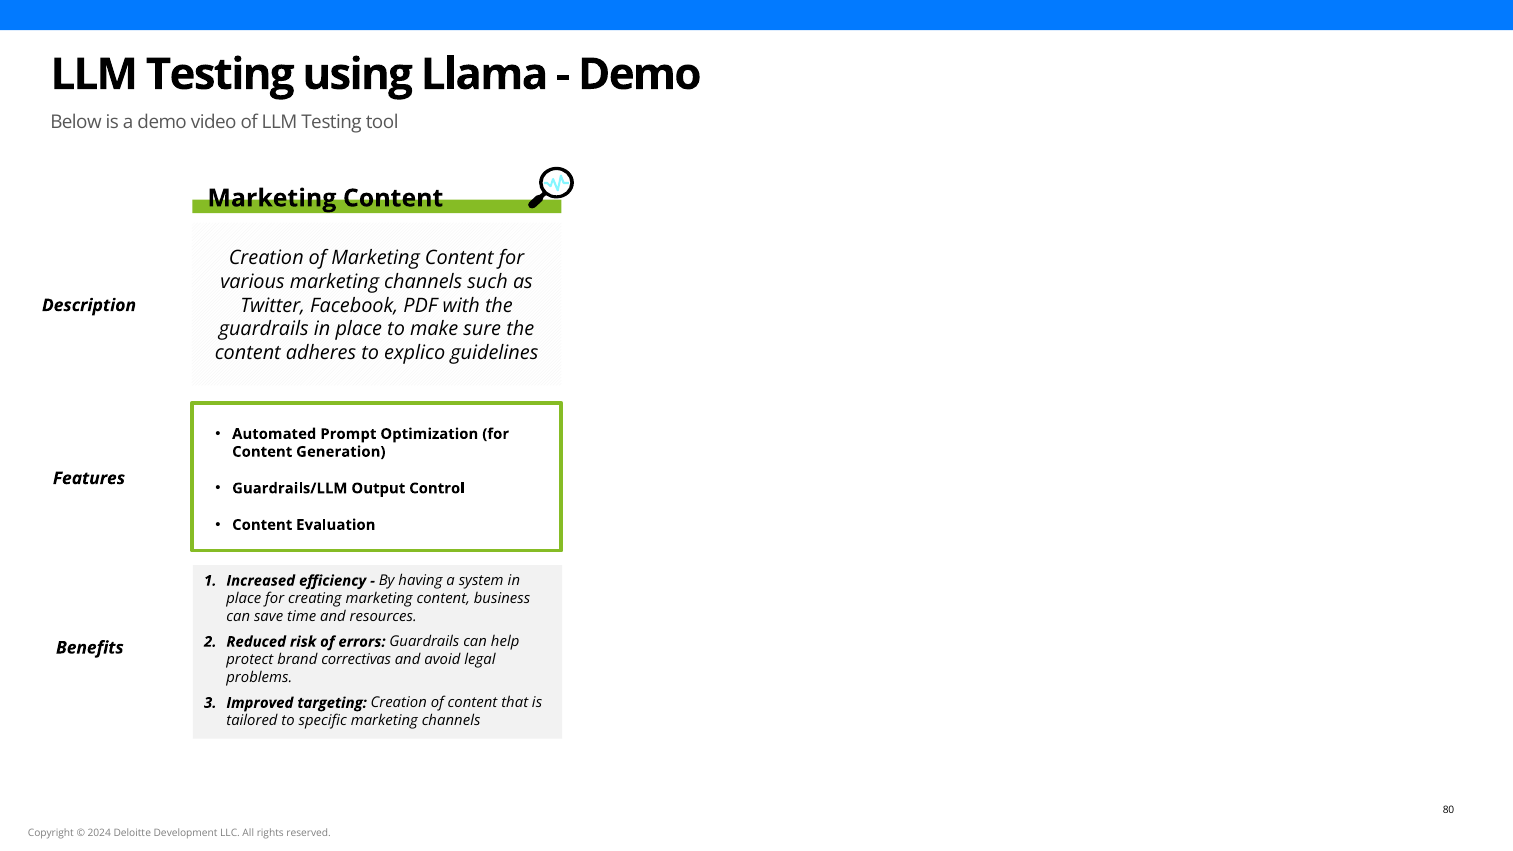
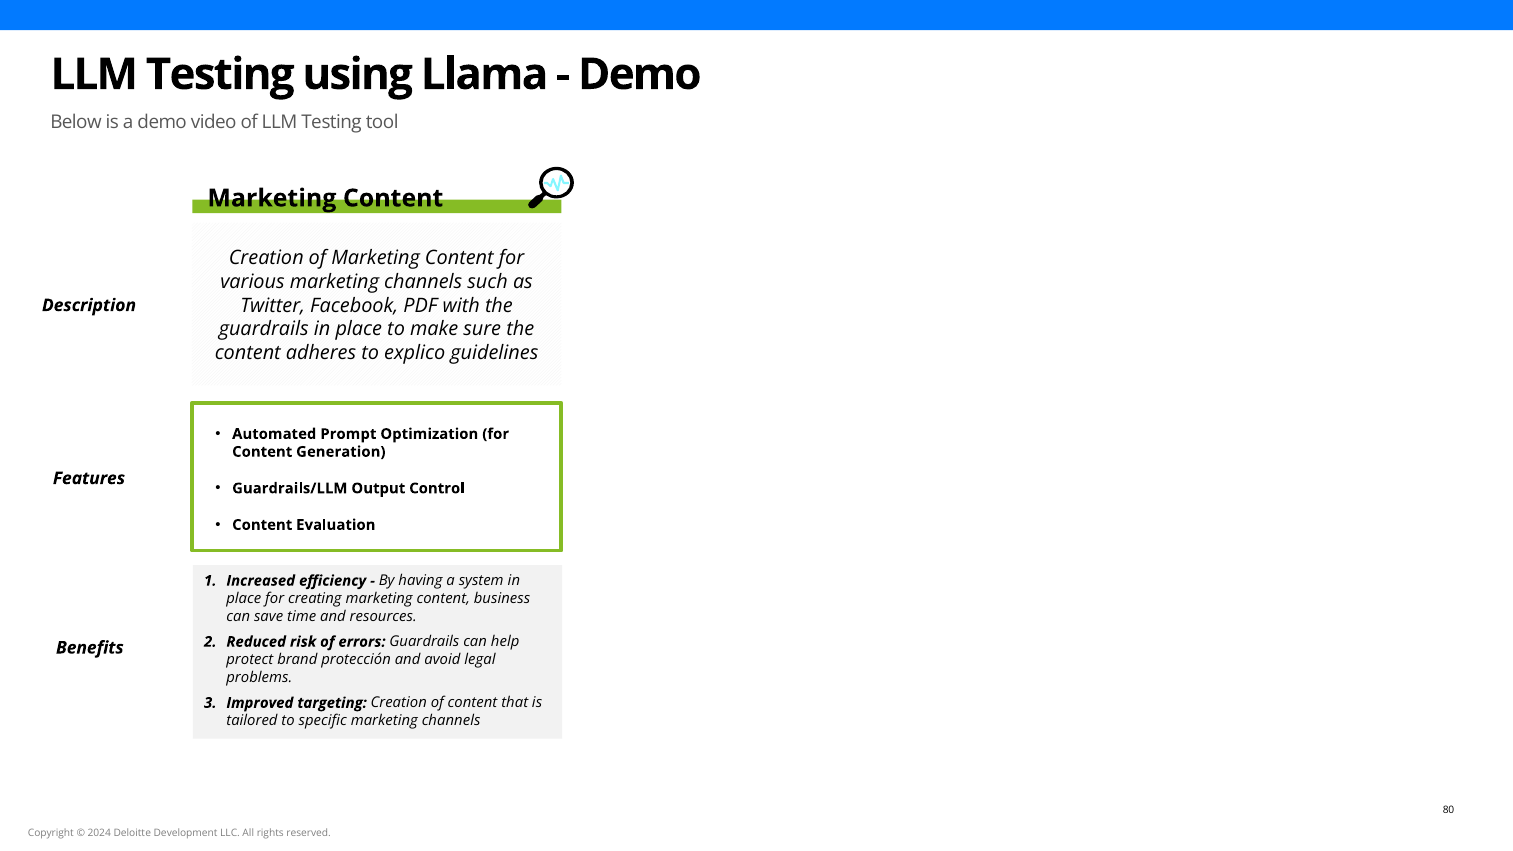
correctivas: correctivas -> protección
